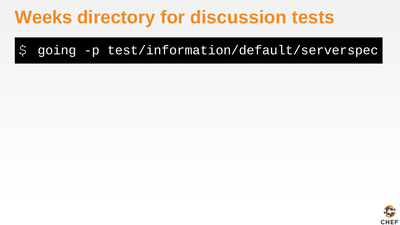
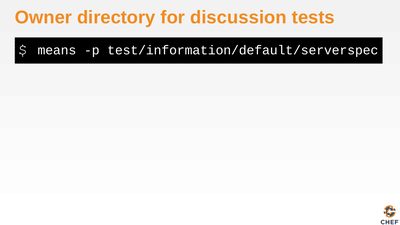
Weeks: Weeks -> Owner
going: going -> means
